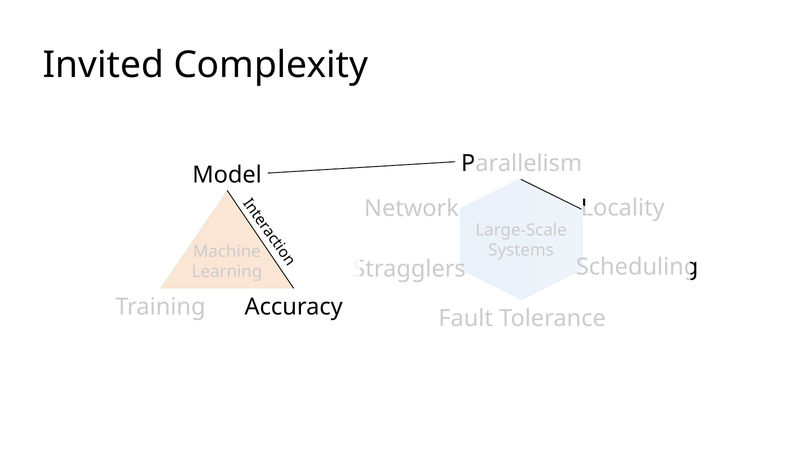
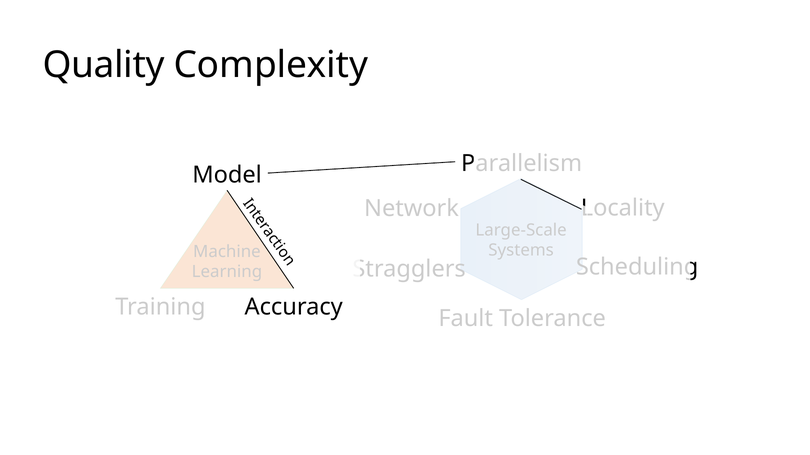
Invited: Invited -> Quality
